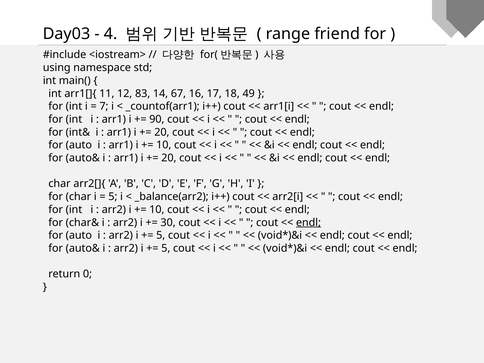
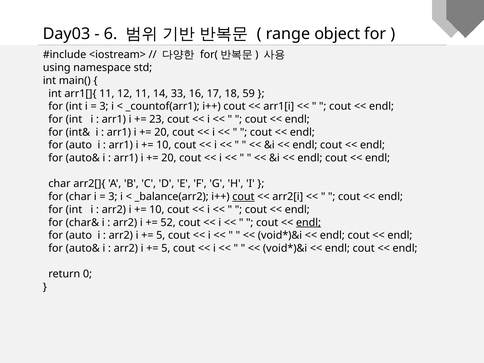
4: 4 -> 6
friend: friend -> object
12 83: 83 -> 11
67: 67 -> 33
49: 49 -> 59
7 at (104, 106): 7 -> 3
90: 90 -> 23
5 at (113, 197): 5 -> 3
cout at (243, 197) underline: none -> present
30: 30 -> 52
